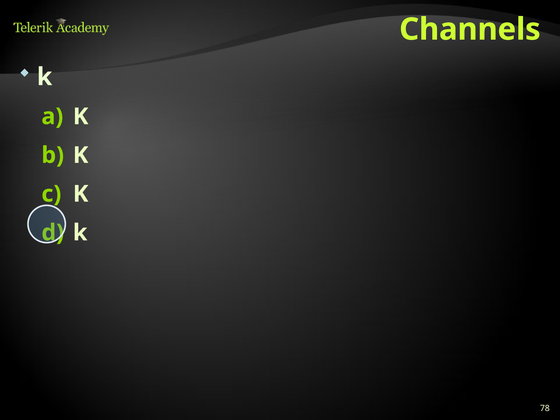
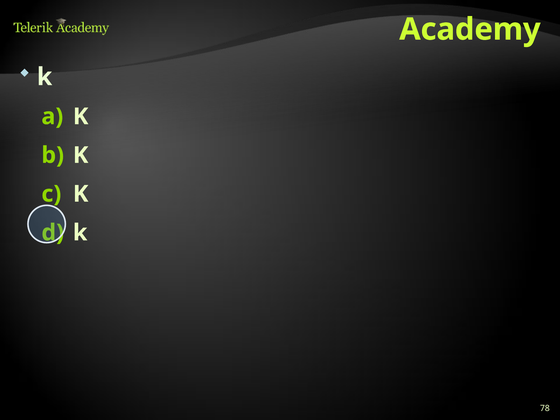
Channels: Channels -> Academy
